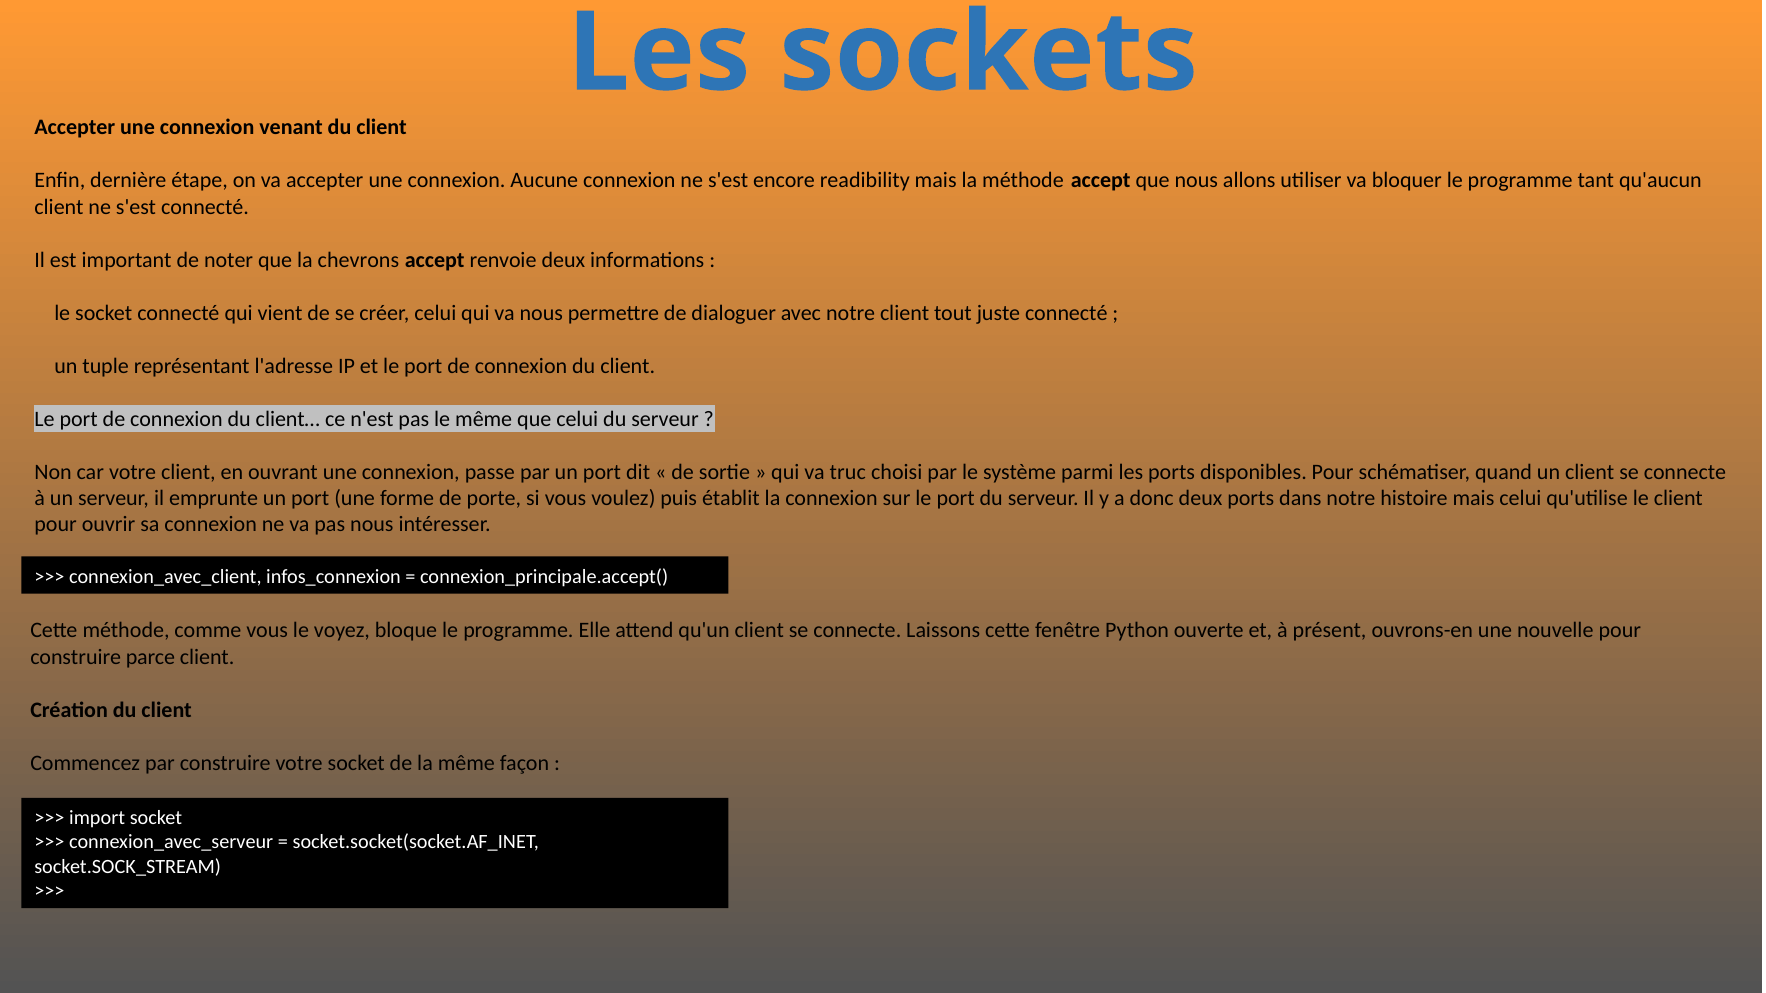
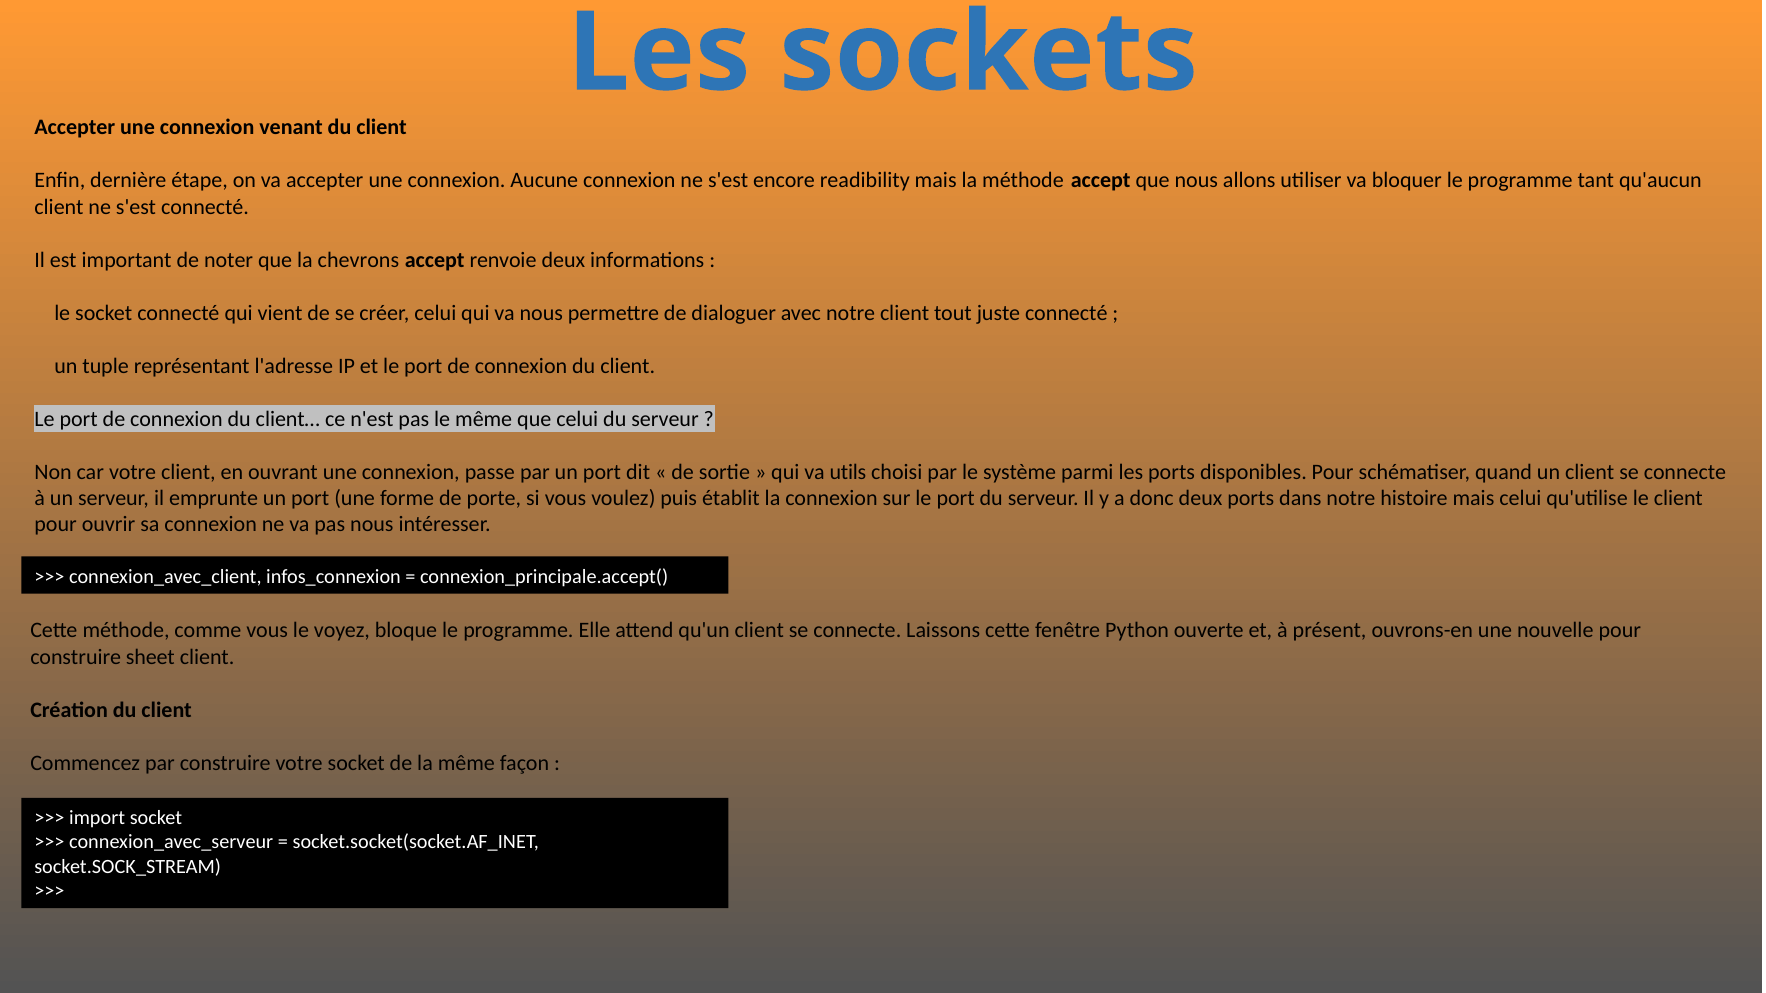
truc: truc -> utils
parce: parce -> sheet
